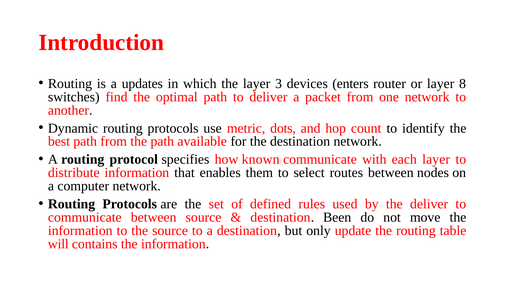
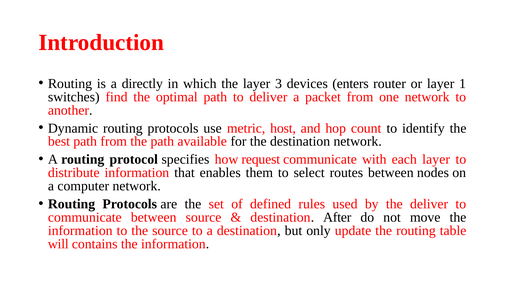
updates: updates -> directly
8: 8 -> 1
dots: dots -> host
known: known -> request
Been: Been -> After
